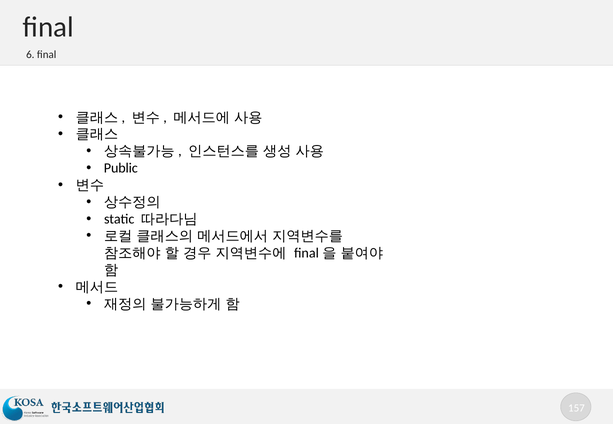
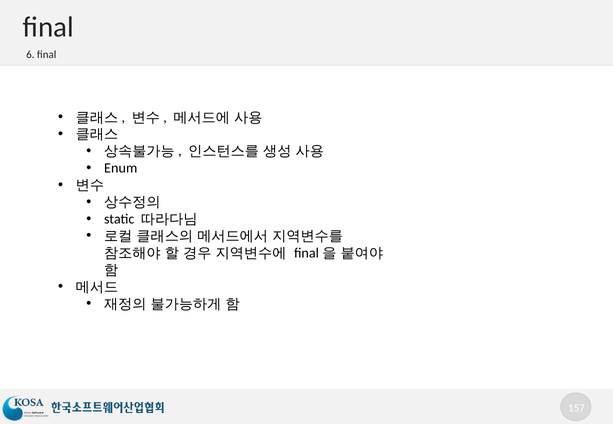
Public: Public -> Enum
